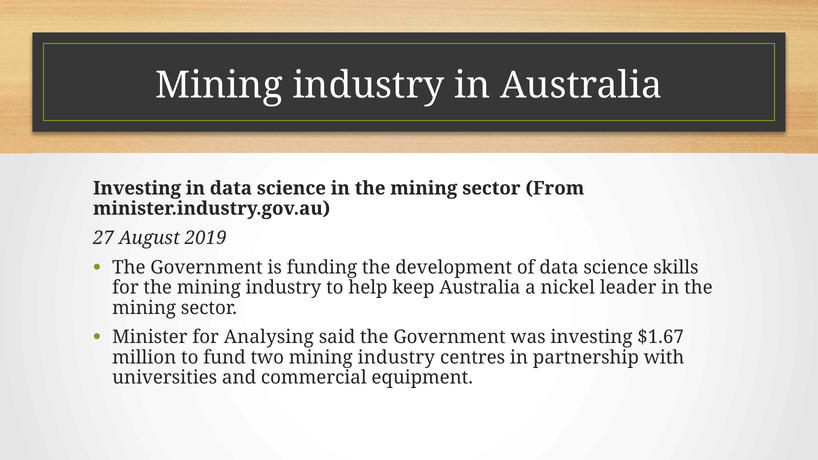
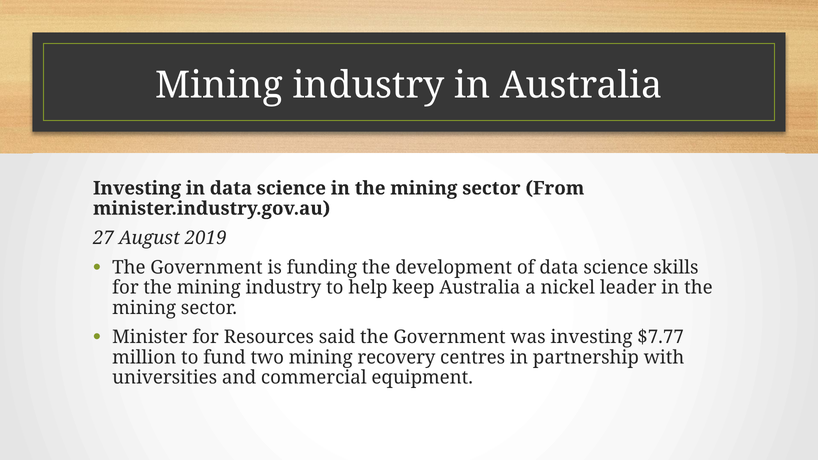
Analysing: Analysing -> Resources
$1.67: $1.67 -> $7.77
two mining industry: industry -> recovery
